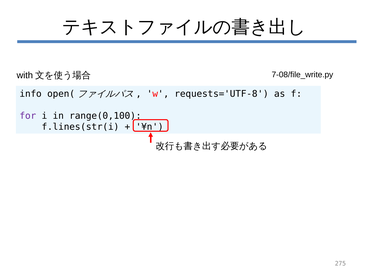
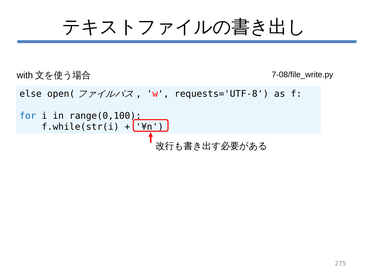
info: info -> else
for colour: purple -> blue
f.lines(str(i: f.lines(str(i -> f.while(str(i
